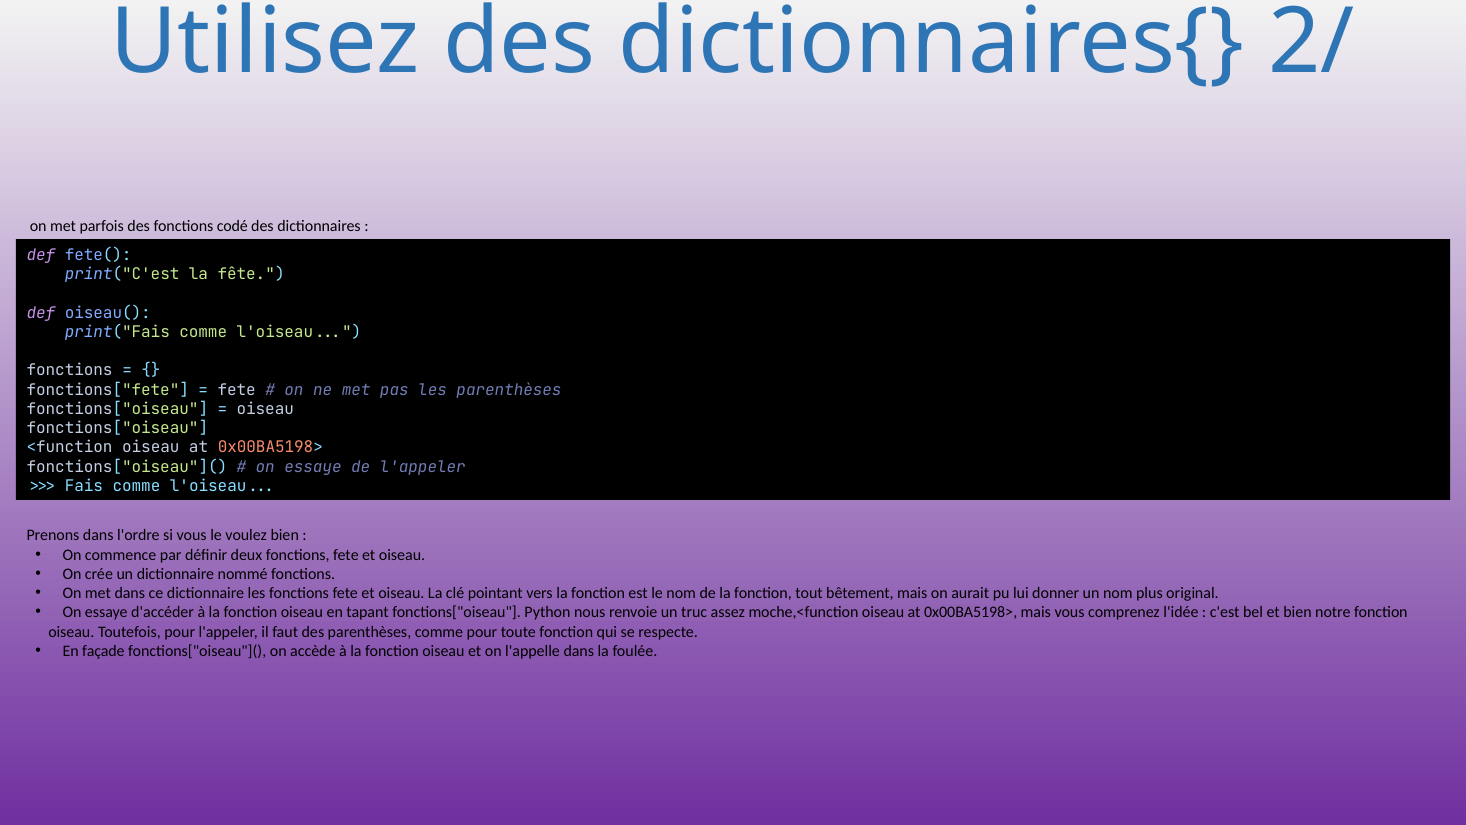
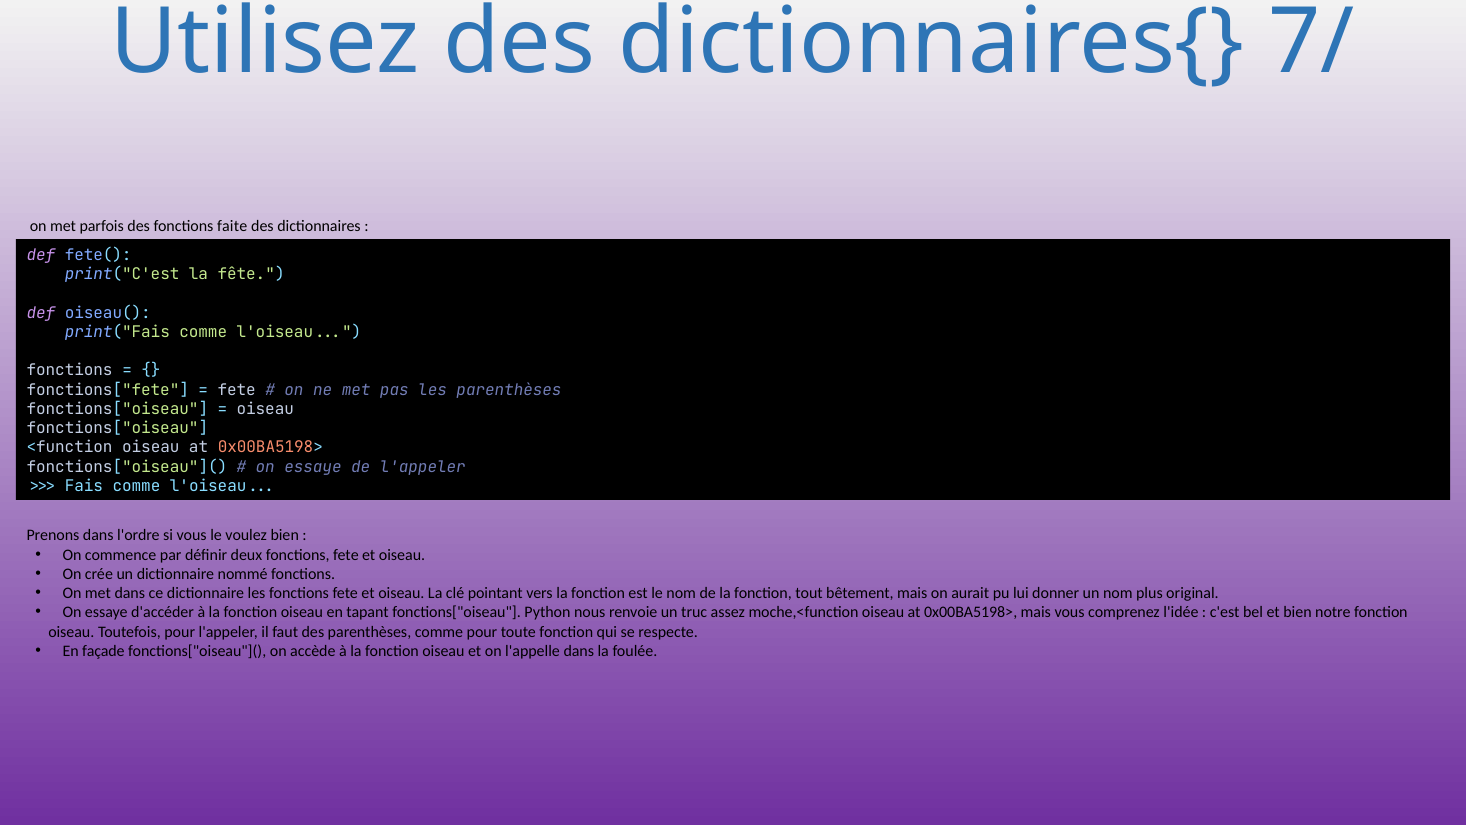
2/: 2/ -> 7/
codé: codé -> faite
